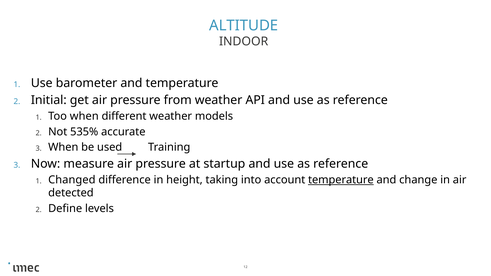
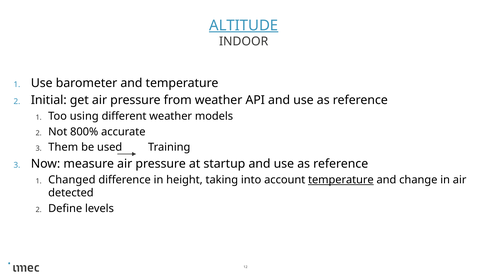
ALTITUDE underline: none -> present
Too when: when -> using
535%: 535% -> 800%
When at (63, 147): When -> Them
